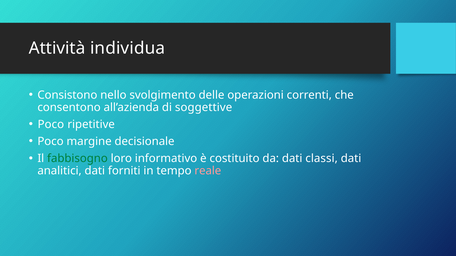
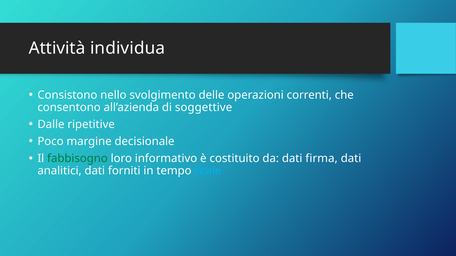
Poco at (51, 125): Poco -> Dalle
classi: classi -> firma
reale colour: pink -> light blue
